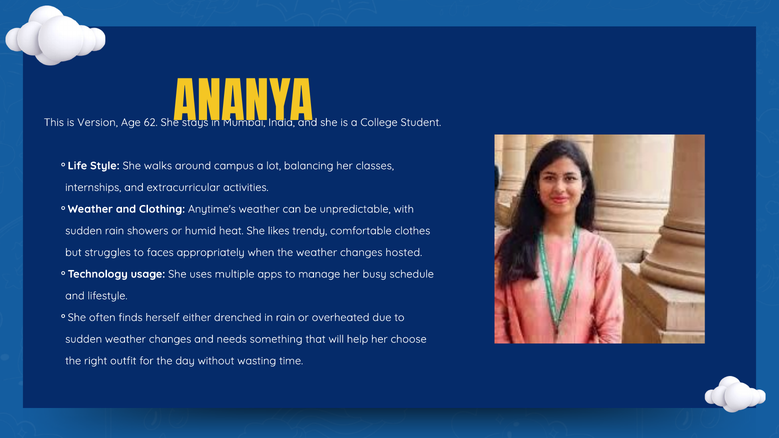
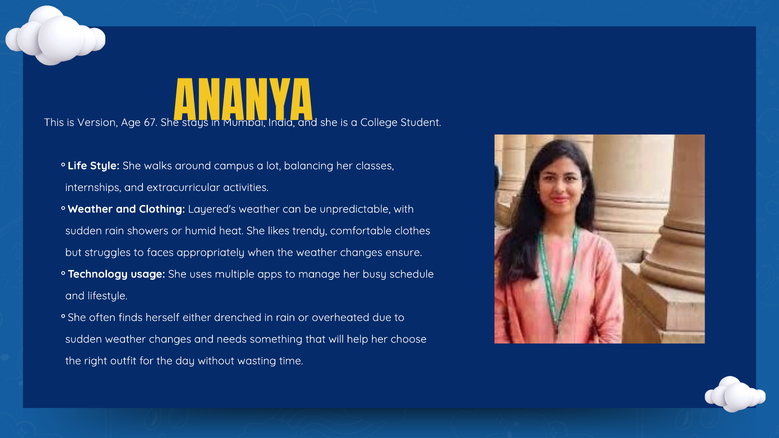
62: 62 -> 67
Anytime's: Anytime's -> Layered's
hosted: hosted -> ensure
